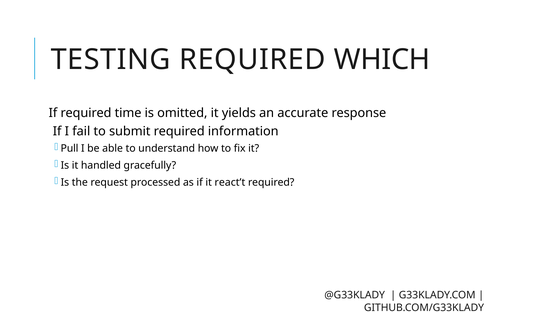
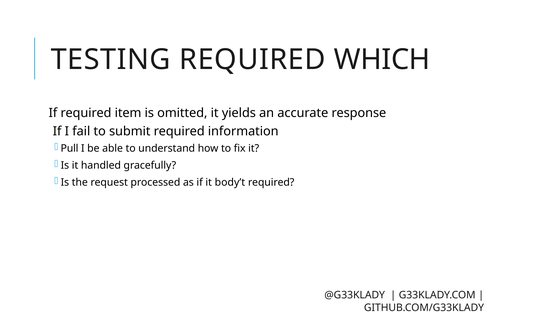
time: time -> item
react’t: react’t -> body’t
